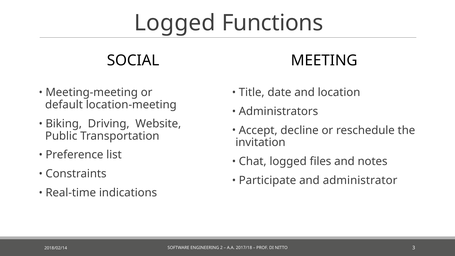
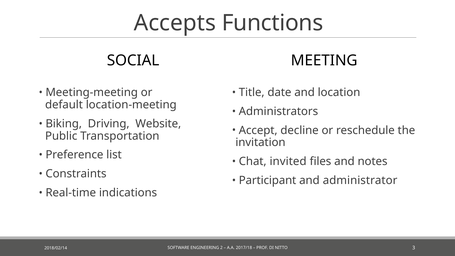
Logged at (175, 23): Logged -> Accepts
Chat logged: logged -> invited
Participate: Participate -> Participant
